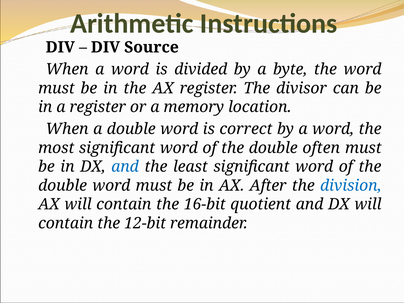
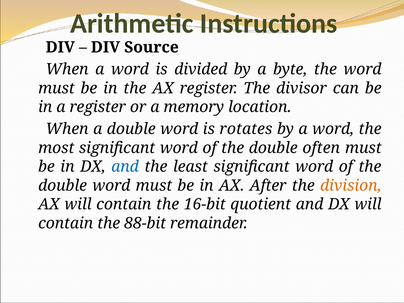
correct: correct -> rotates
division colour: blue -> orange
12-bit: 12-bit -> 88-bit
